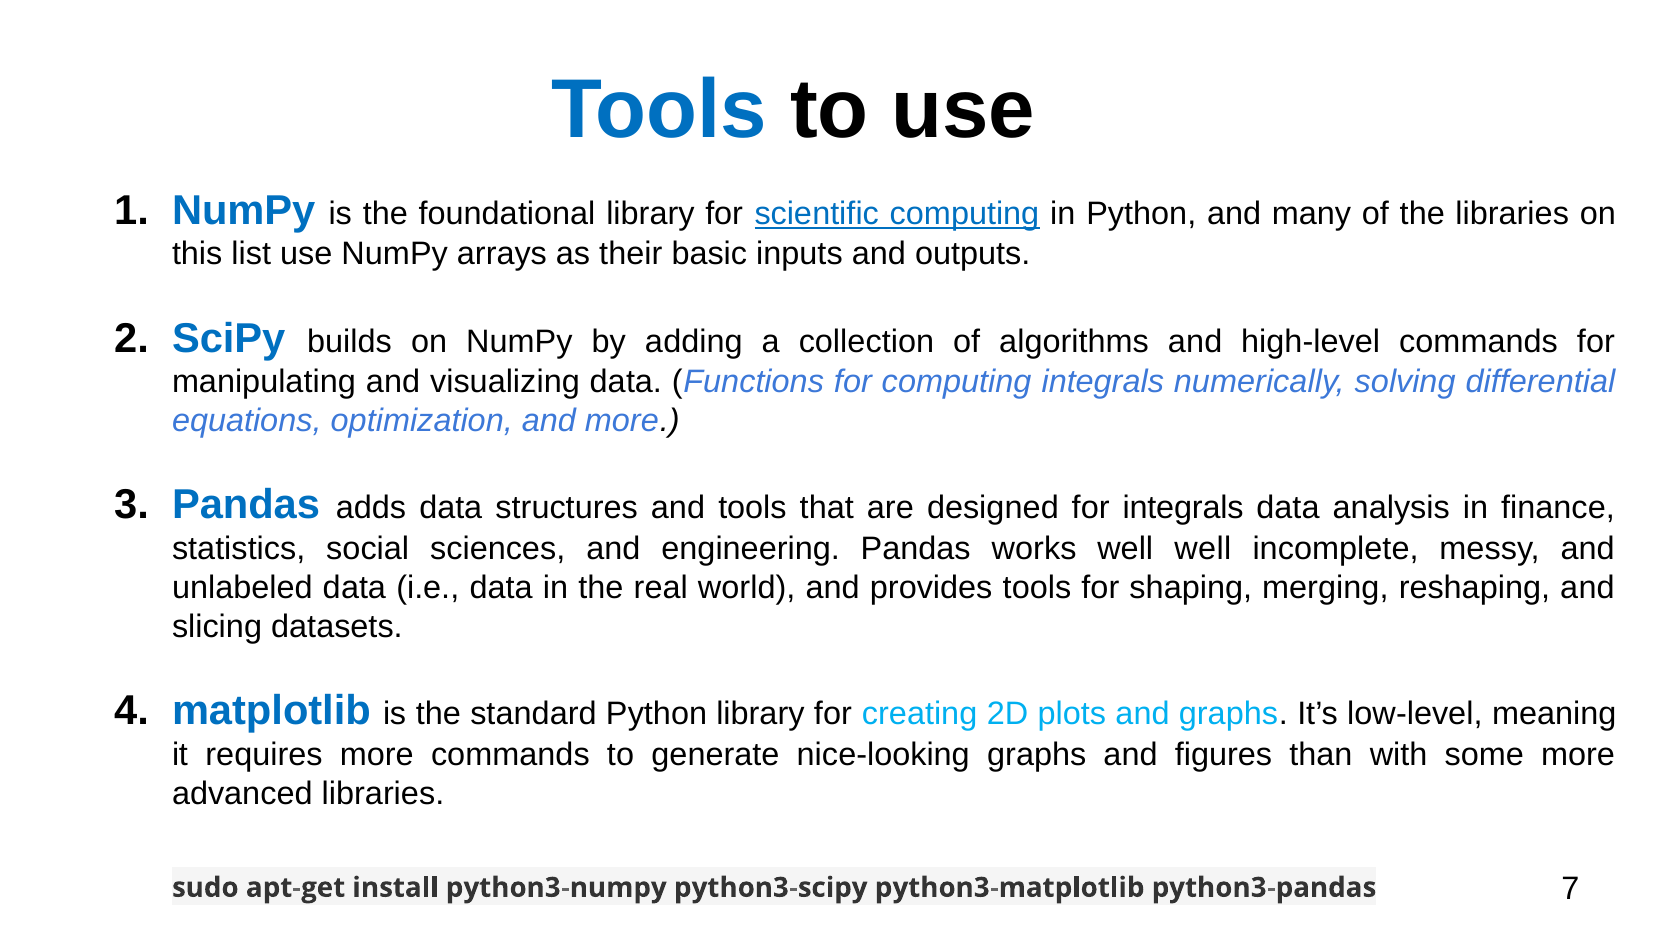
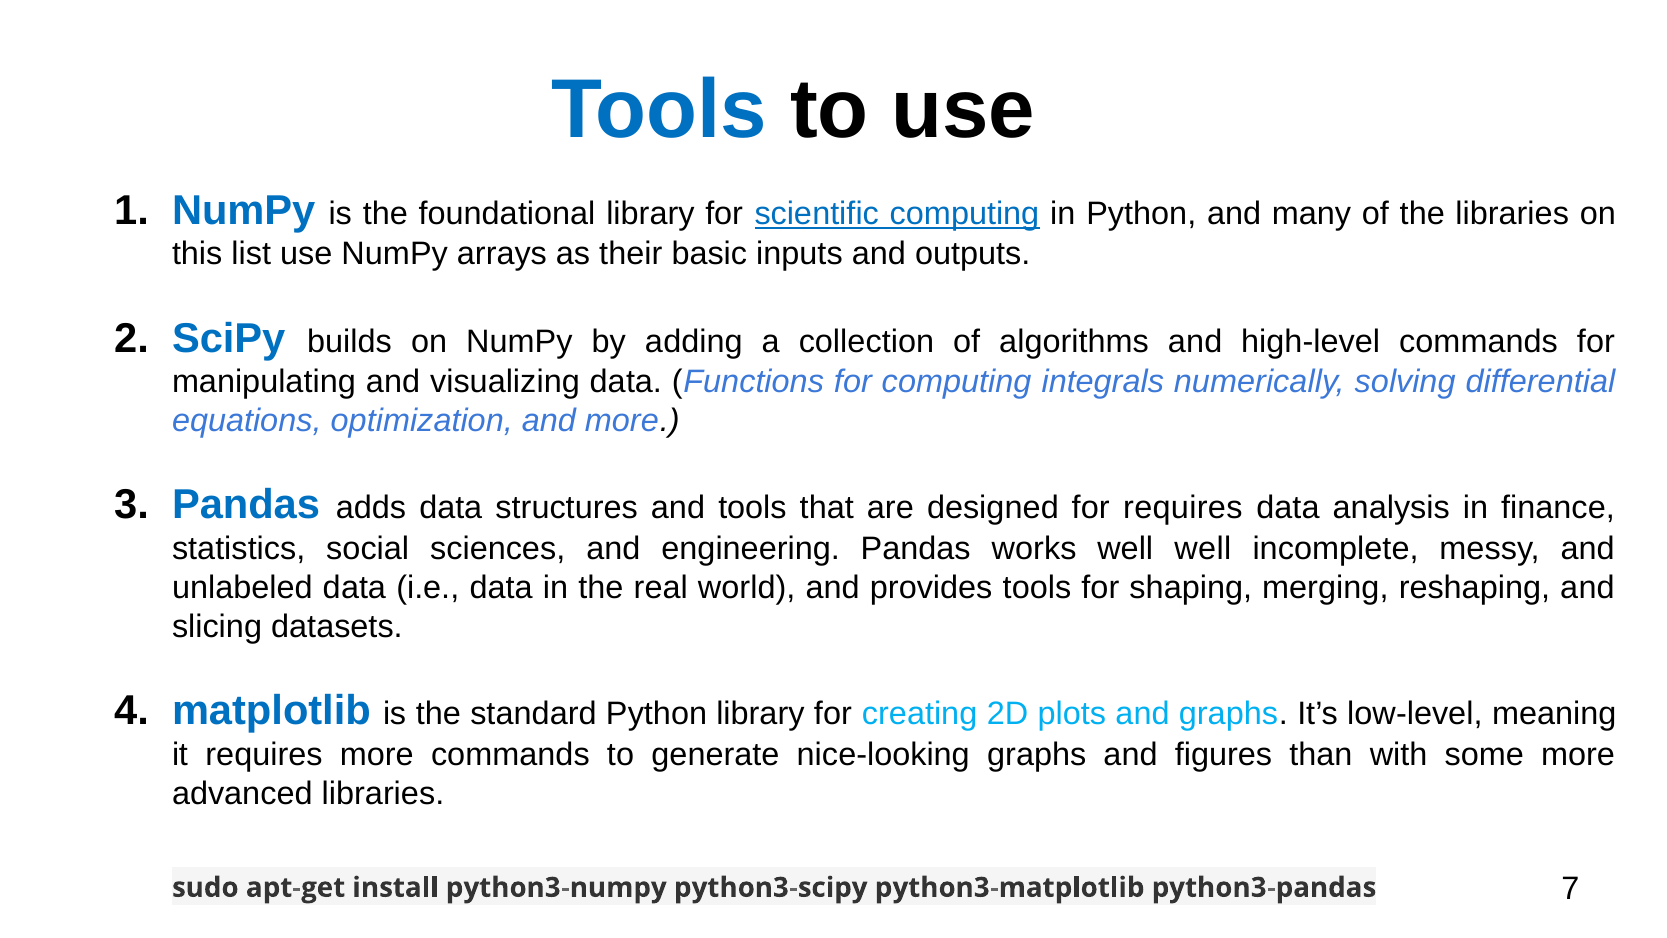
for integrals: integrals -> requires
